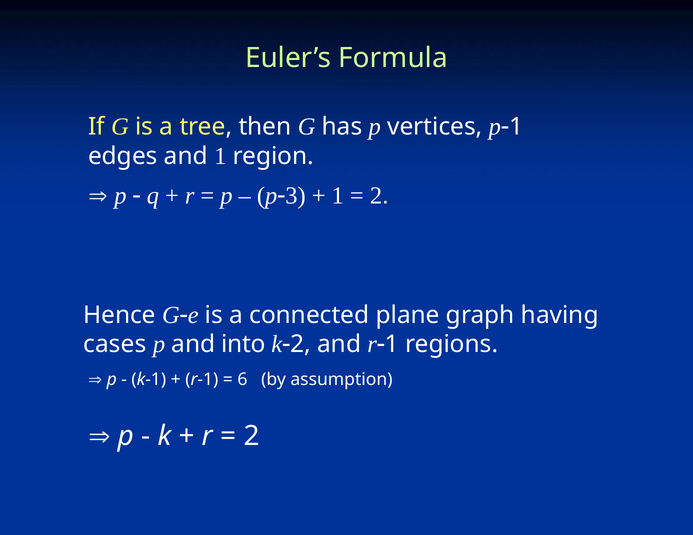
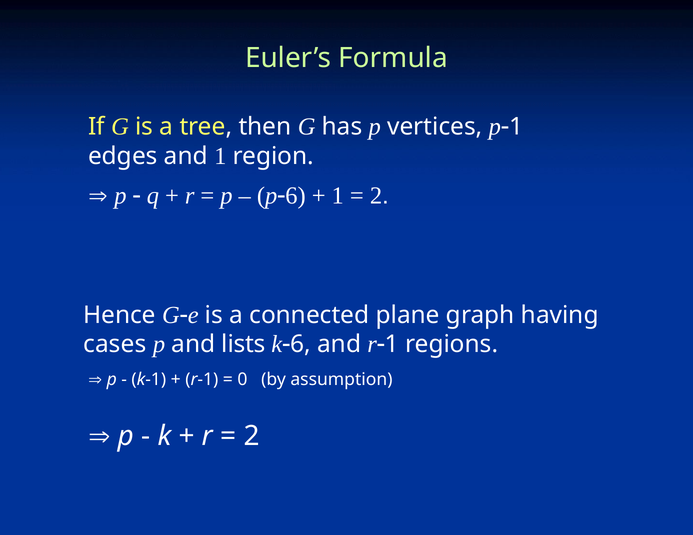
3 at (295, 196): 3 -> 6
into: into -> lists
2 at (301, 345): 2 -> 6
6: 6 -> 0
